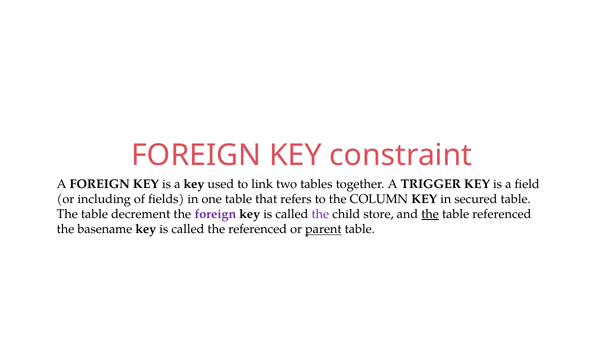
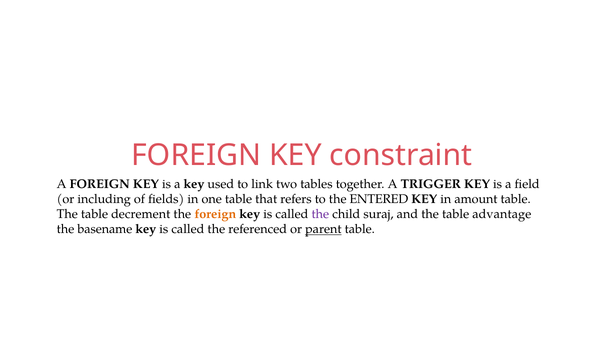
COLUMN: COLUMN -> ENTERED
secured: secured -> amount
foreign at (215, 214) colour: purple -> orange
store: store -> suraj
the at (430, 214) underline: present -> none
table referenced: referenced -> advantage
